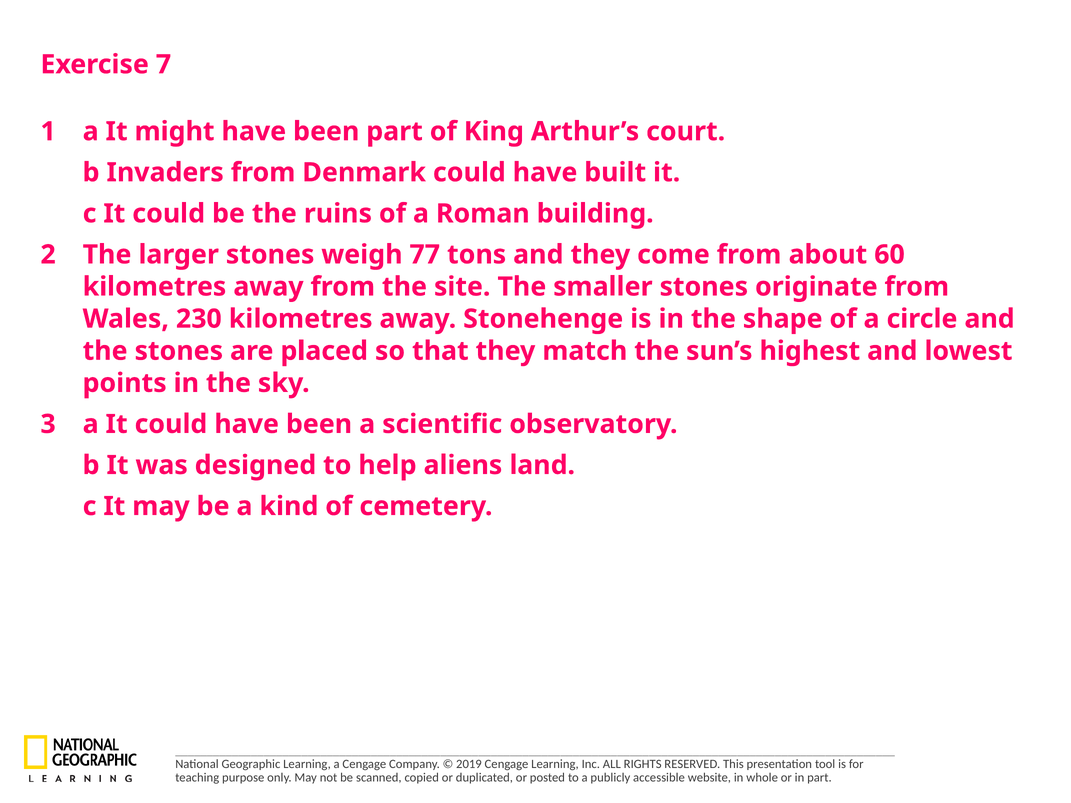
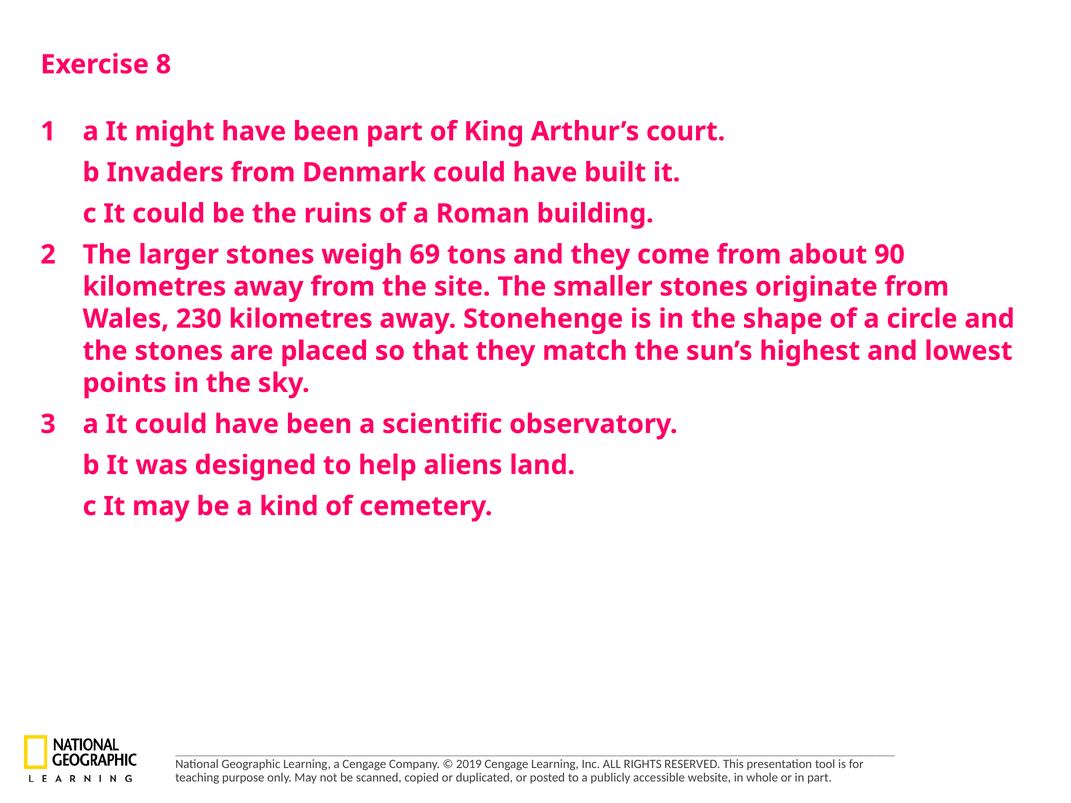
7: 7 -> 8
77: 77 -> 69
60: 60 -> 90
